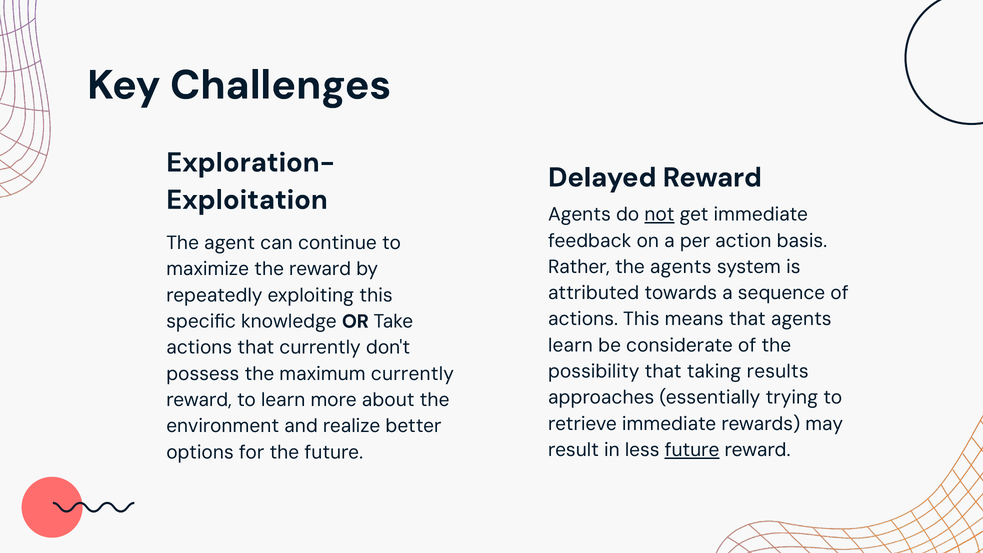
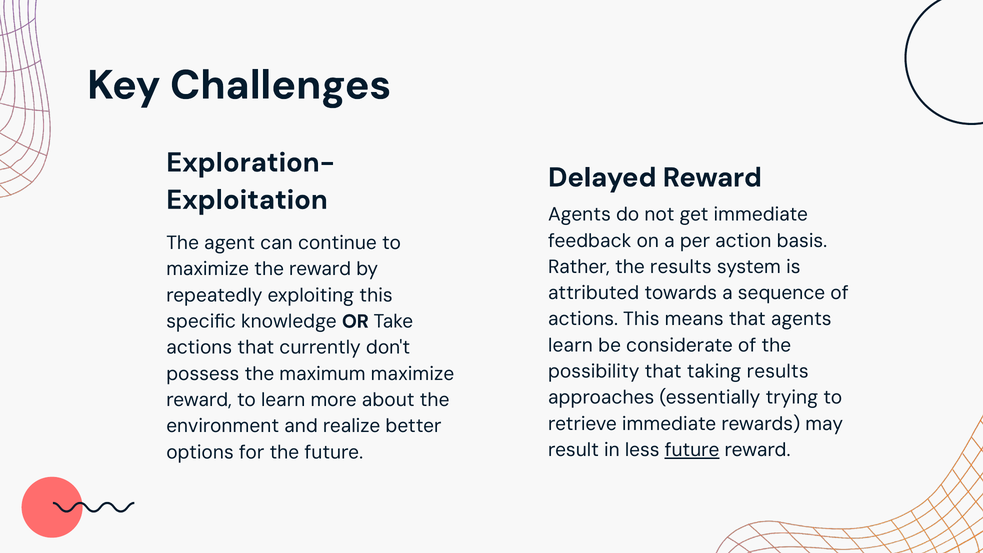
not underline: present -> none
the agents: agents -> results
maximum currently: currently -> maximize
